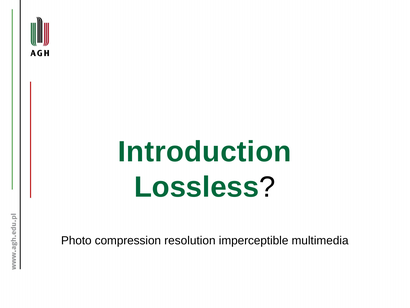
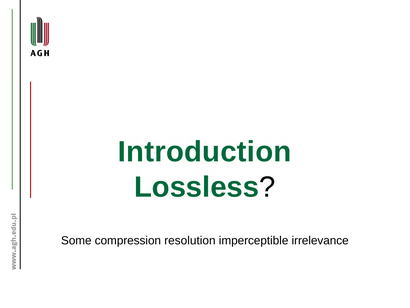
Photo: Photo -> Some
multimedia: multimedia -> irrelevance
